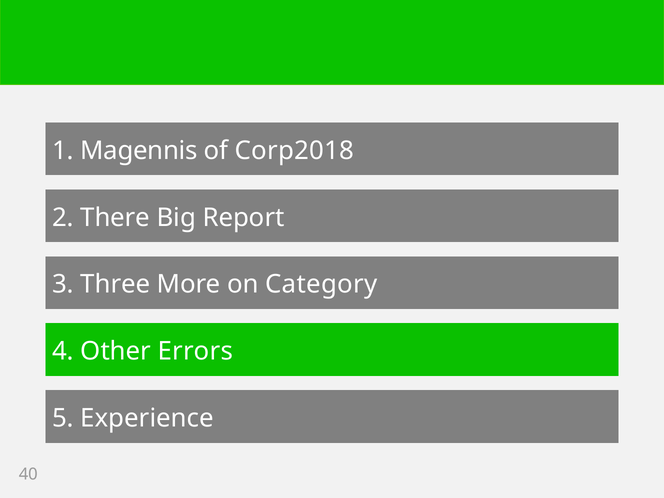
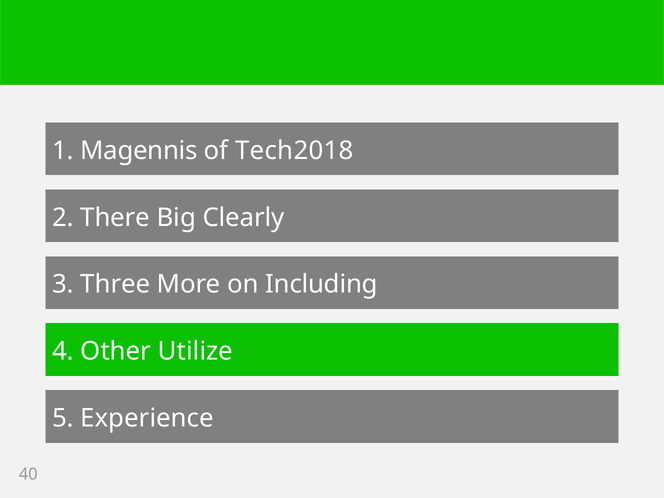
Corp2018: Corp2018 -> Tech2018
Report: Report -> Clearly
Category: Category -> Including
Errors: Errors -> Utilize
